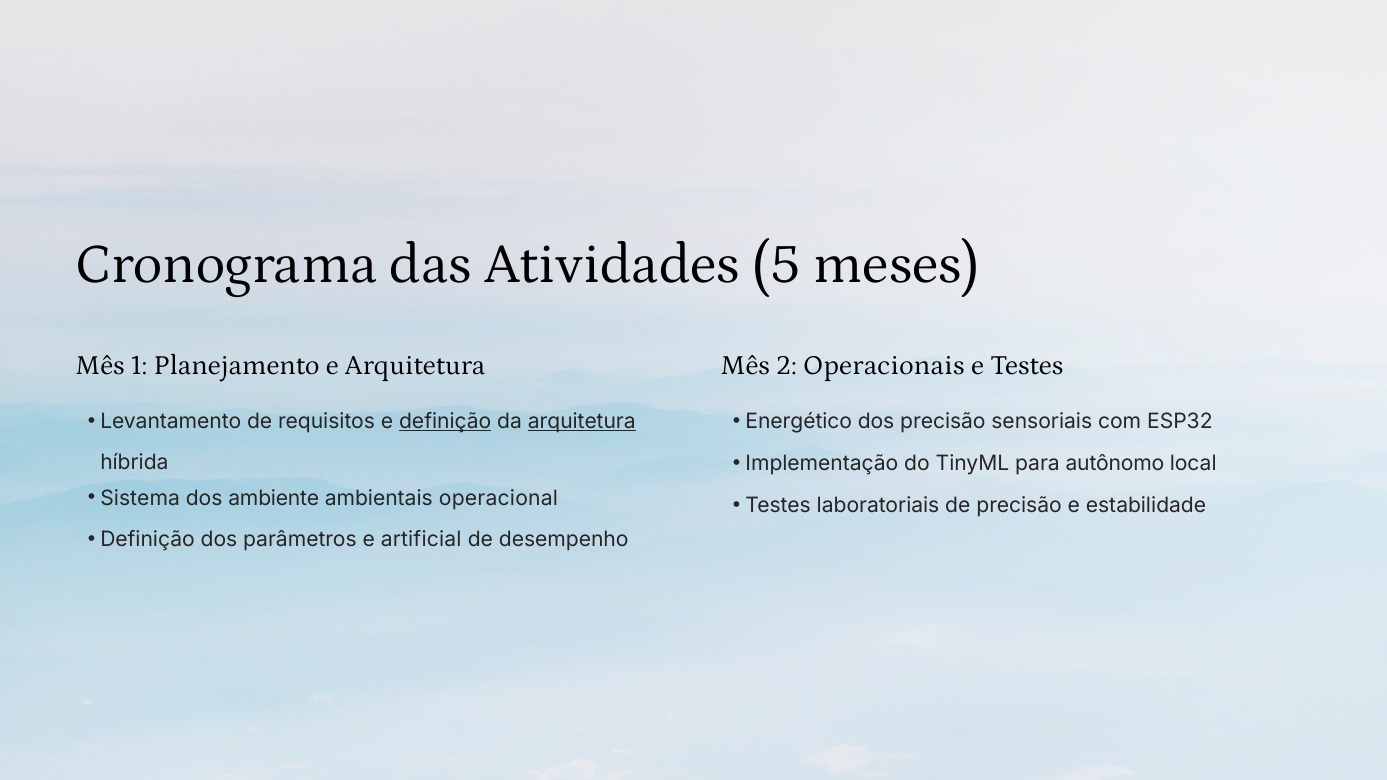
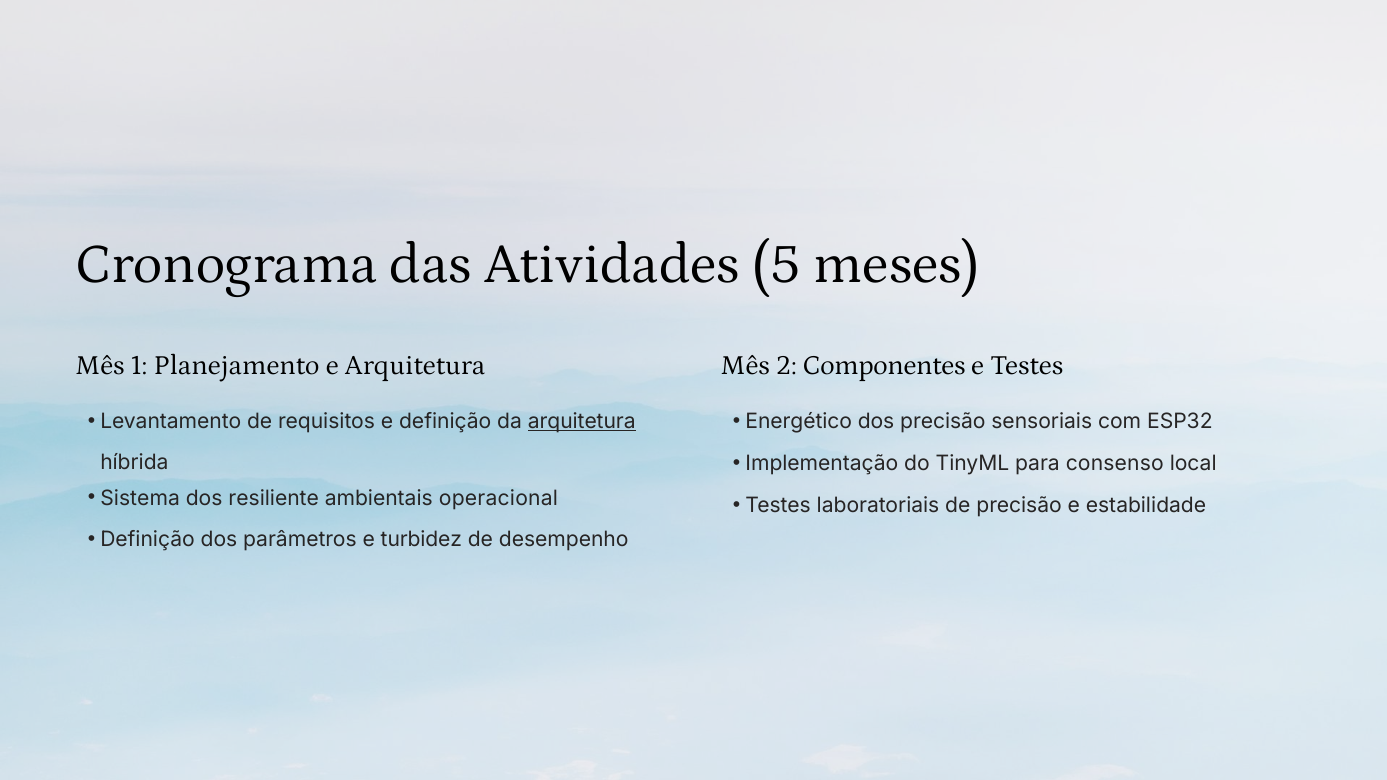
Operacionais: Operacionais -> Componentes
definição at (445, 422) underline: present -> none
autônomo: autônomo -> consenso
ambiente: ambiente -> resiliente
artificial: artificial -> turbidez
